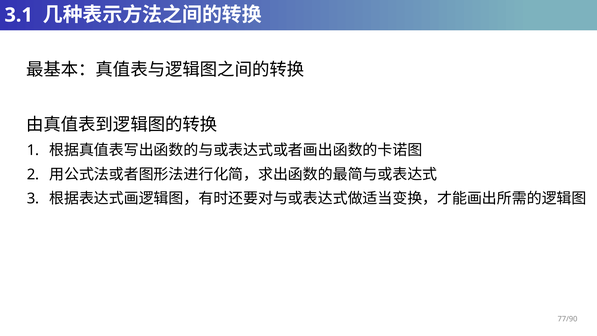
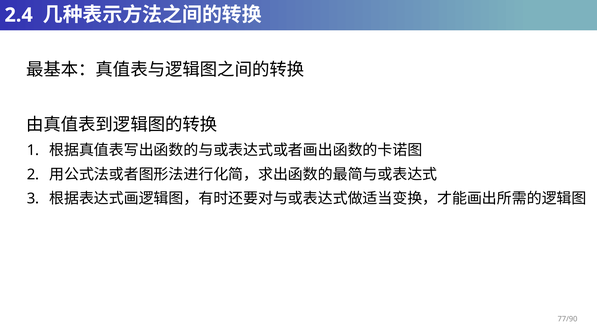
3.1: 3.1 -> 2.4
